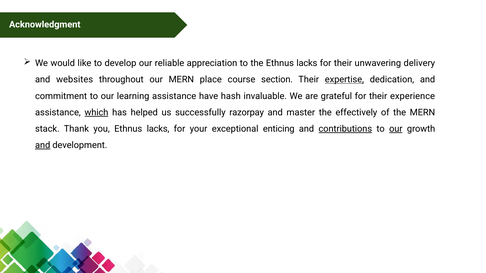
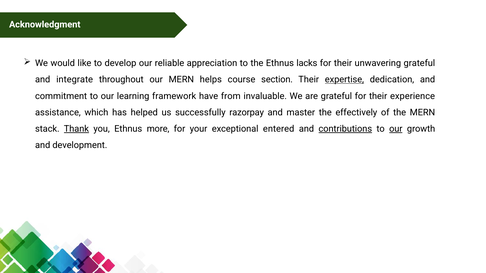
unwavering delivery: delivery -> grateful
websites: websites -> integrate
place: place -> helps
learning assistance: assistance -> framework
hash: hash -> from
which underline: present -> none
Thank underline: none -> present
you Ethnus lacks: lacks -> more
enticing: enticing -> entered
and at (43, 145) underline: present -> none
